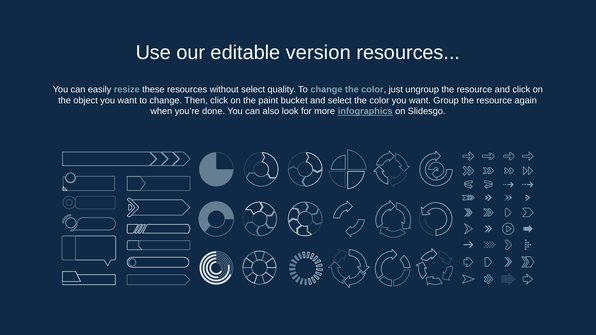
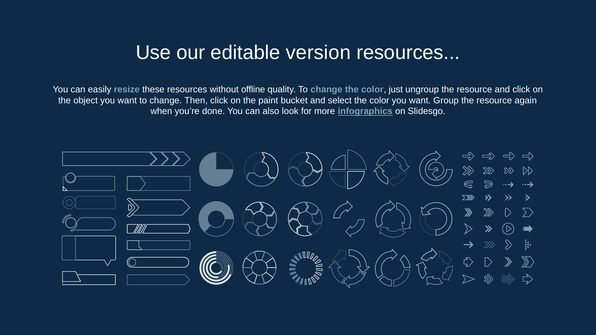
without select: select -> offline
